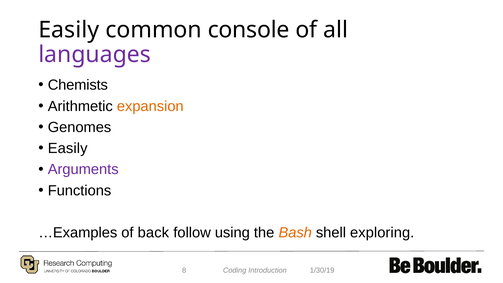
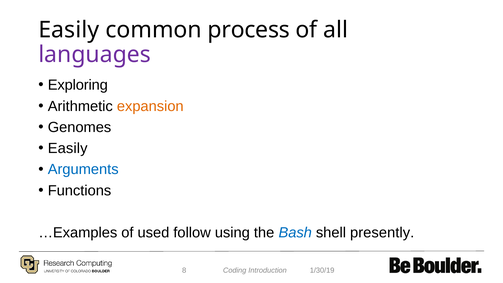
console: console -> process
Chemists: Chemists -> Exploring
Arguments colour: purple -> blue
back: back -> used
Bash colour: orange -> blue
exploring: exploring -> presently
